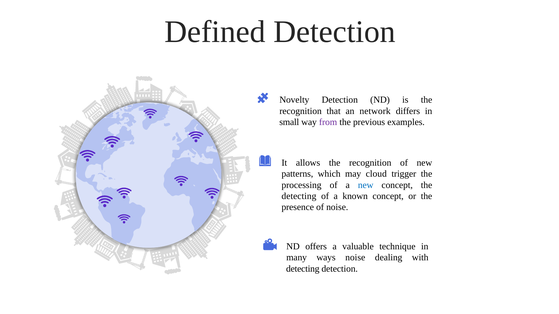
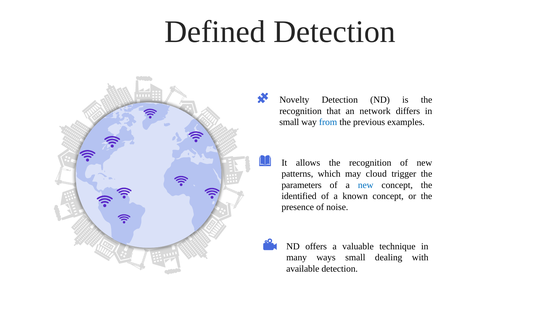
from colour: purple -> blue
processing: processing -> parameters
detecting at (299, 196): detecting -> identified
ways noise: noise -> small
detecting at (303, 269): detecting -> available
